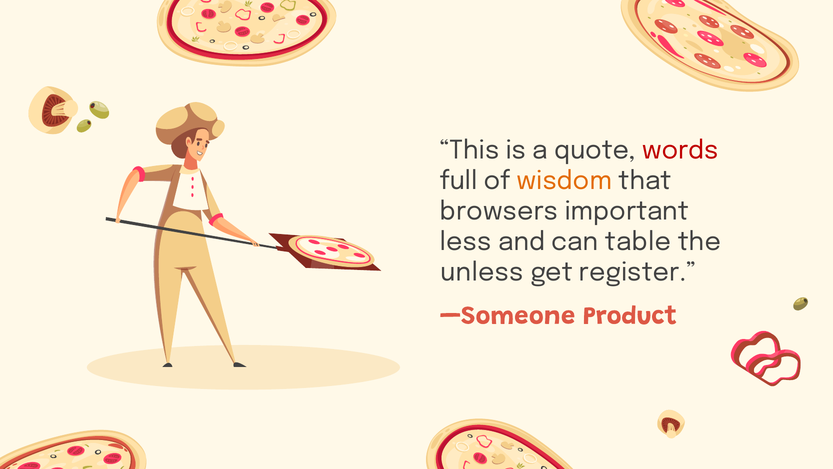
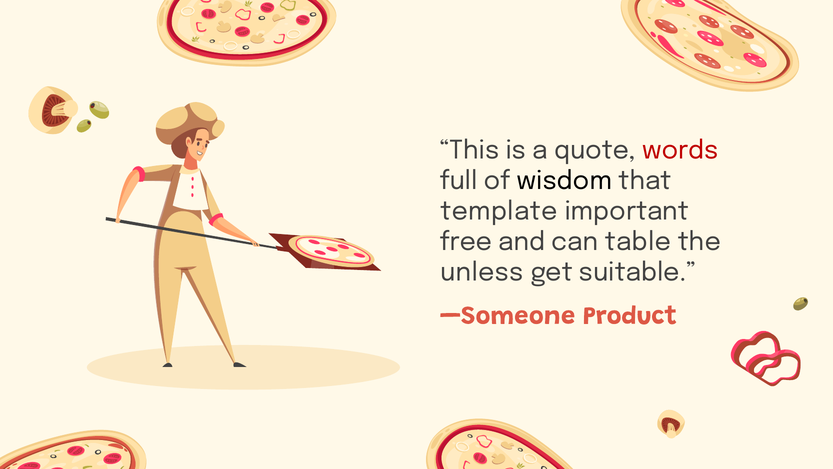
wisdom colour: orange -> black
browsers: browsers -> template
less: less -> free
register: register -> suitable
